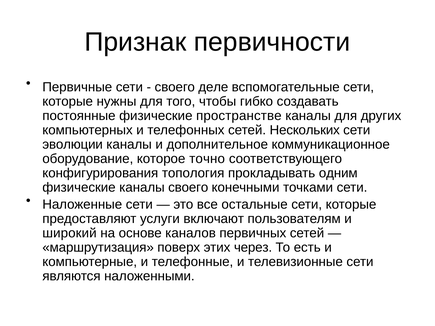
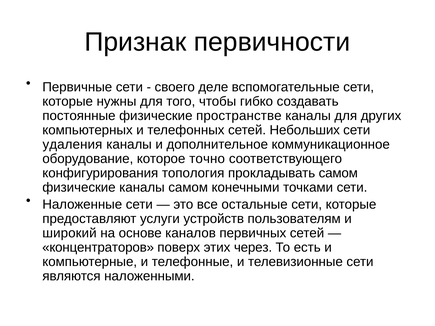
Нескольких: Нескольких -> Небольших
эволюции: эволюции -> удаления
прокладывать одним: одним -> самом
каналы своего: своего -> самом
включают: включают -> устройств
маршрутизация: маршрутизация -> концентраторов
